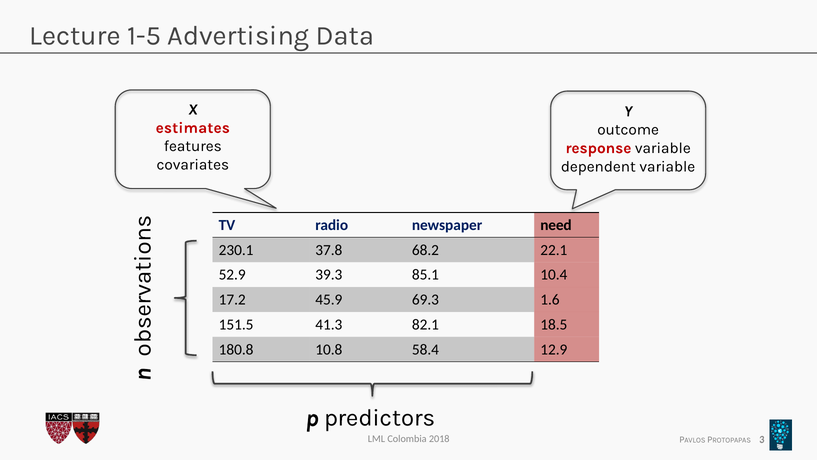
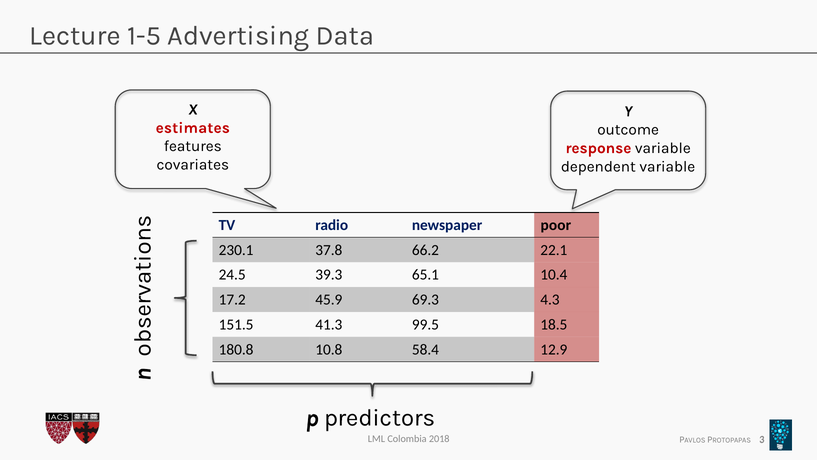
need: need -> poor
68.2: 68.2 -> 66.2
52.9: 52.9 -> 24.5
85.1: 85.1 -> 65.1
1.6: 1.6 -> 4.3
82.1: 82.1 -> 99.5
